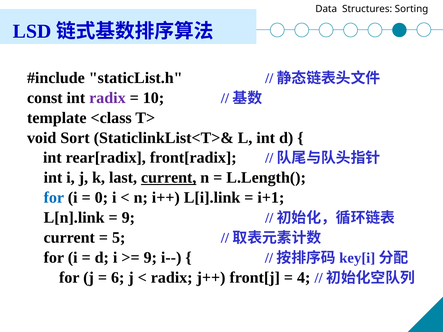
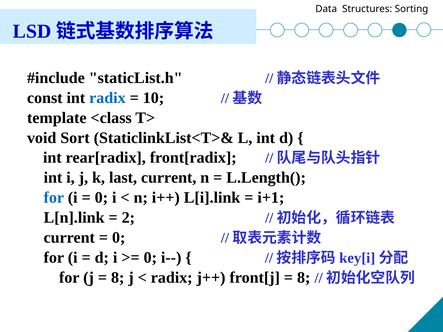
radix at (107, 98) colour: purple -> blue
current at (169, 178) underline: present -> none
9 at (128, 218): 9 -> 2
5 at (119, 238): 5 -> 0
9 at (150, 258): 9 -> 0
6 at (118, 278): 6 -> 8
4 at (304, 278): 4 -> 8
